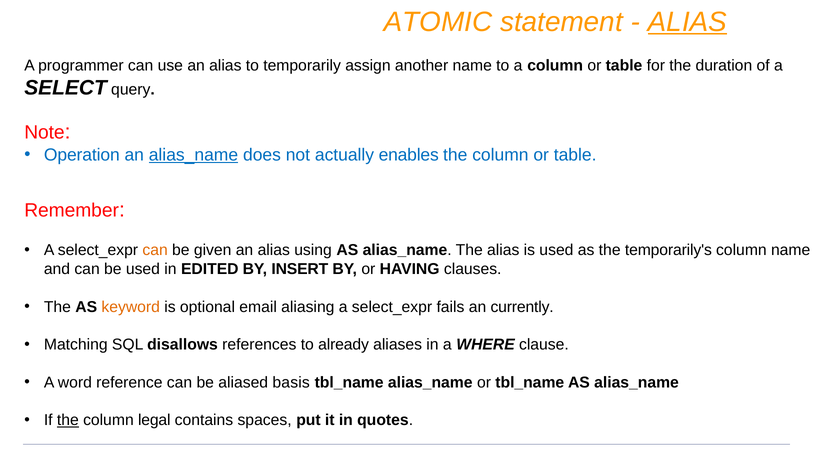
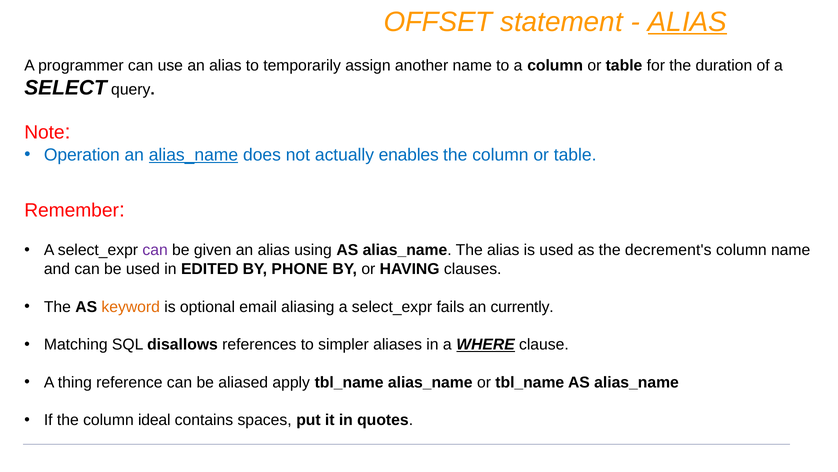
ATOMIC: ATOMIC -> OFFSET
can at (155, 250) colour: orange -> purple
temporarily's: temporarily's -> decrement's
INSERT: INSERT -> PHONE
already: already -> simpler
WHERE underline: none -> present
word: word -> thing
basis: basis -> apply
the at (68, 420) underline: present -> none
legal: legal -> ideal
